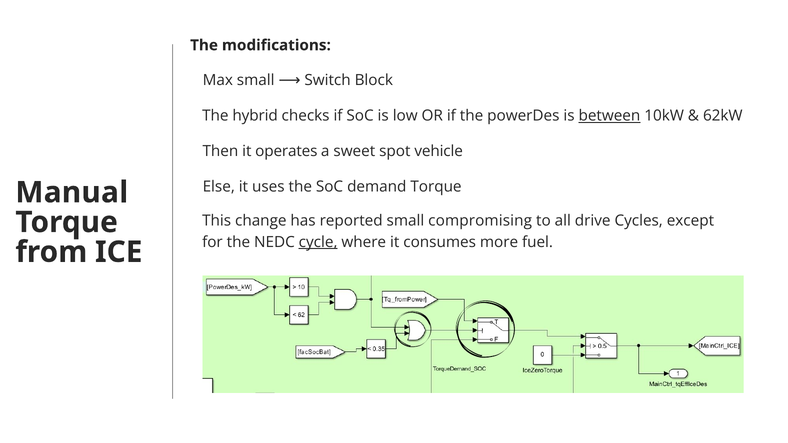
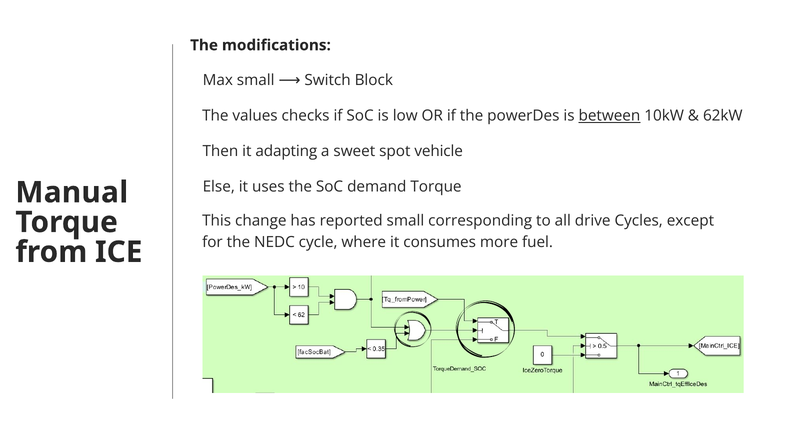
hybrid: hybrid -> values
operates: operates -> adapting
compromising: compromising -> corresponding
cycle underline: present -> none
